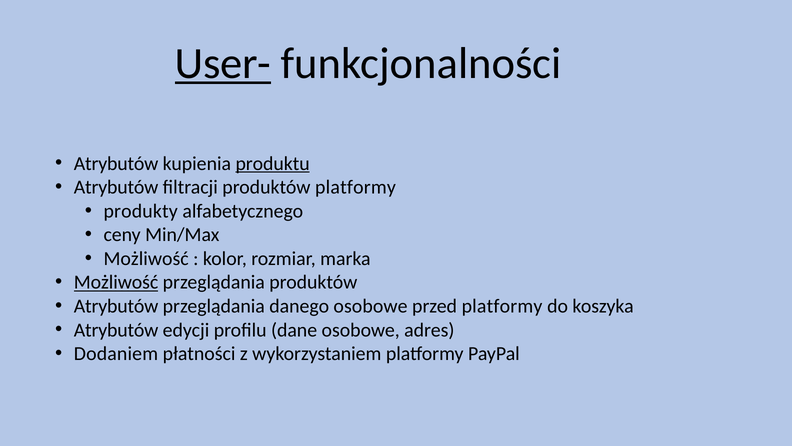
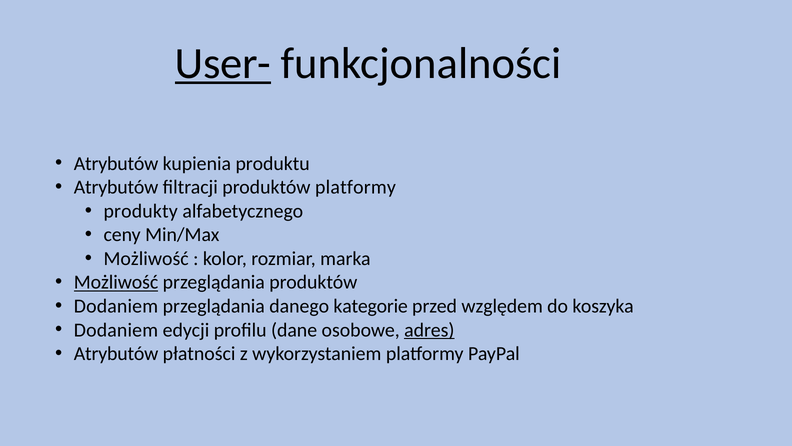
produktu underline: present -> none
Atrybutów at (116, 306): Atrybutów -> Dodaniem
danego osobowe: osobowe -> kategorie
przed platformy: platformy -> względem
Atrybutów at (116, 330): Atrybutów -> Dodaniem
adres underline: none -> present
Dodaniem at (116, 353): Dodaniem -> Atrybutów
